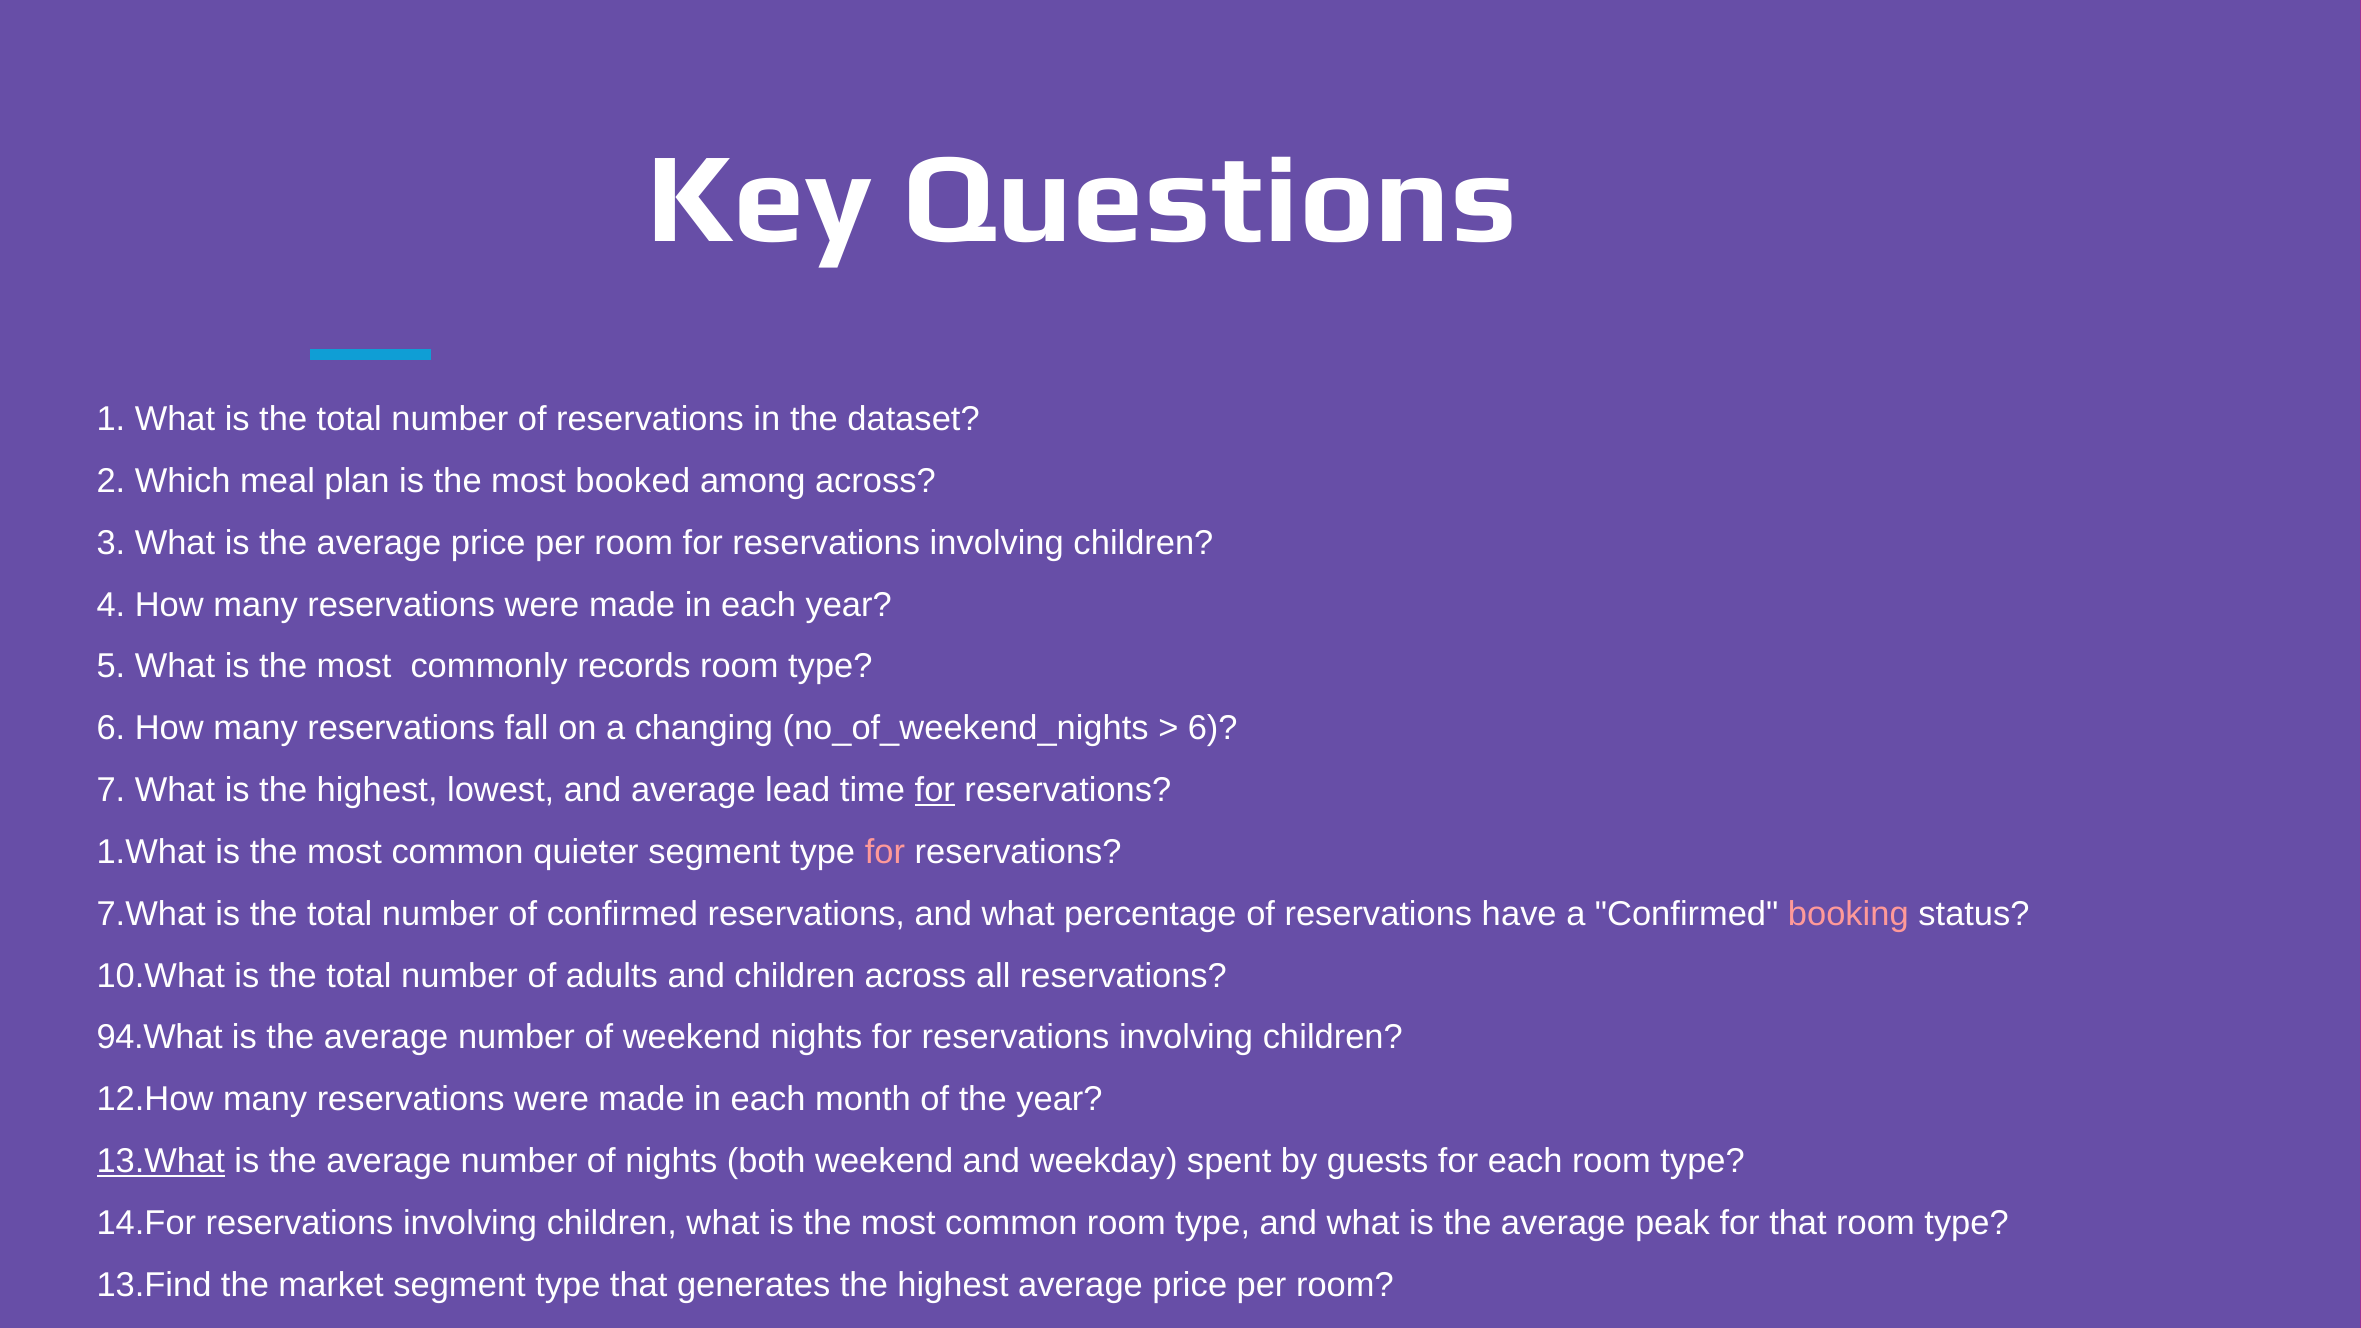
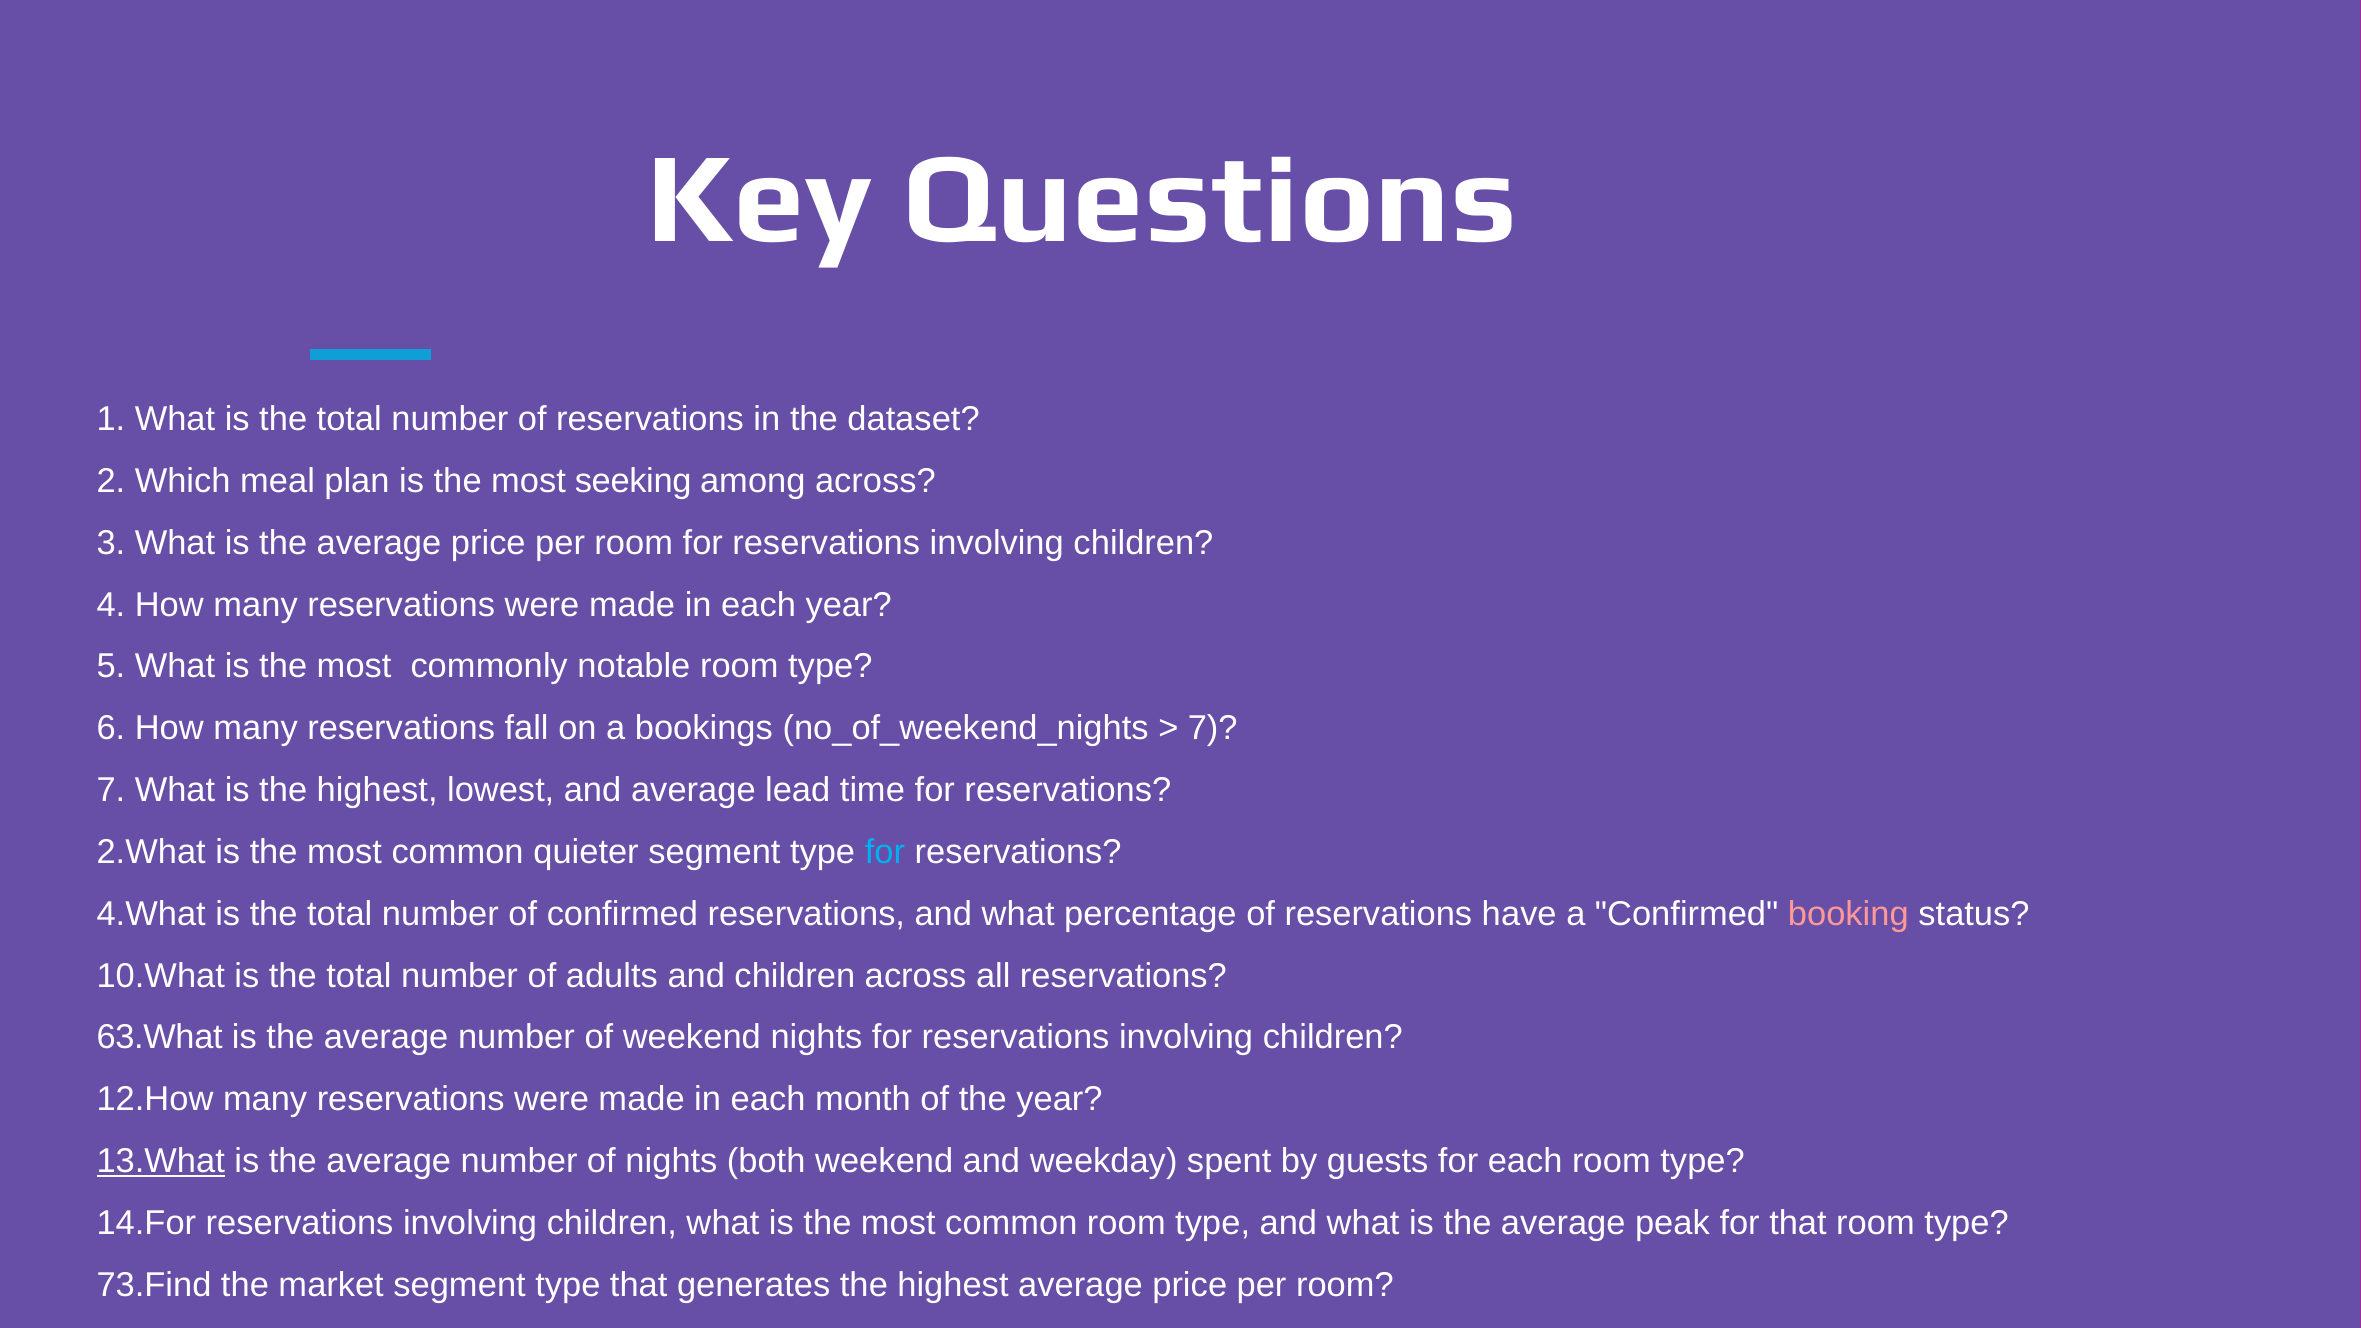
booked: booked -> seeking
records: records -> notable
changing: changing -> bookings
6 at (1213, 728): 6 -> 7
for at (935, 790) underline: present -> none
1.What: 1.What -> 2.What
for at (885, 852) colour: pink -> light blue
7.What: 7.What -> 4.What
94.What: 94.What -> 63.What
13.Find: 13.Find -> 73.Find
